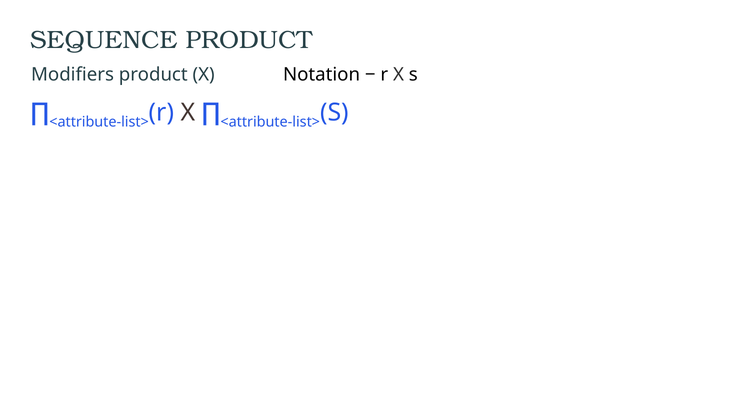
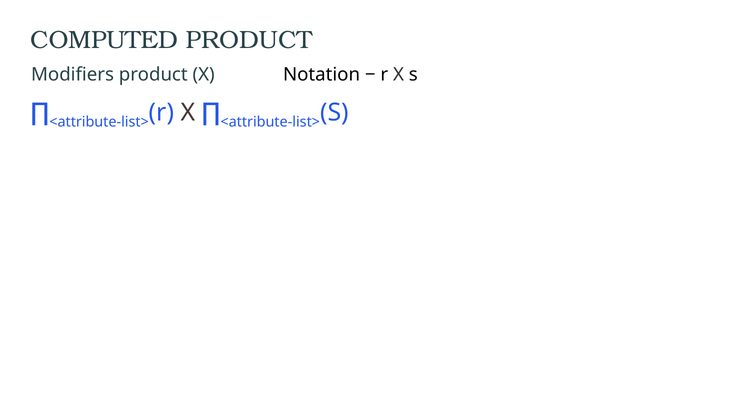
SEQUENCE: SEQUENCE -> COMPUTED
